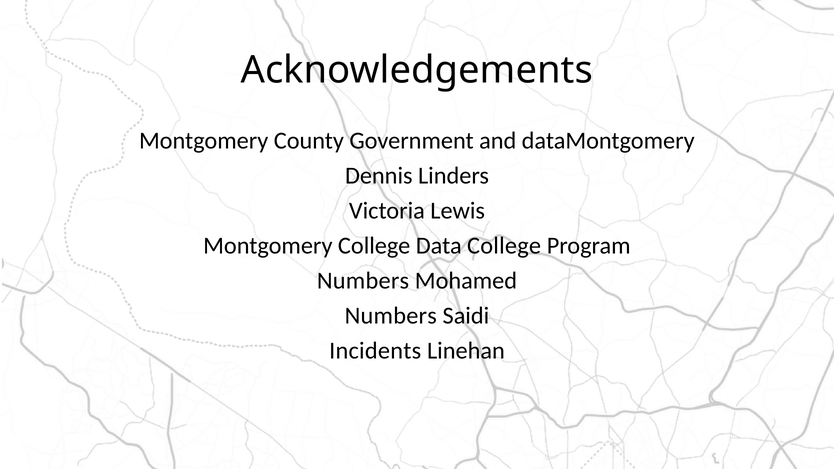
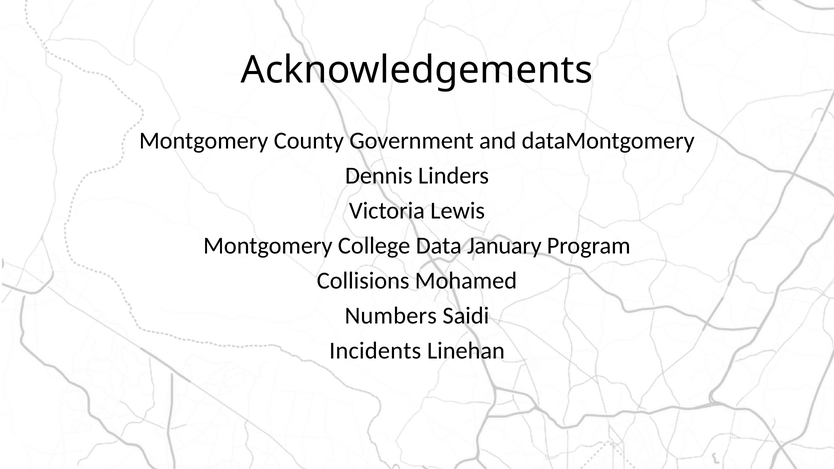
Data College: College -> January
Numbers at (363, 281): Numbers -> Collisions
